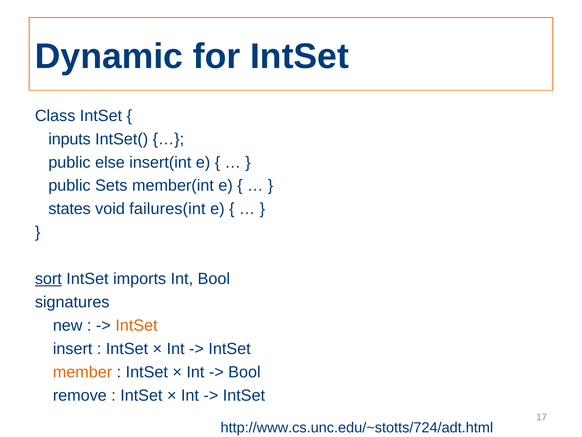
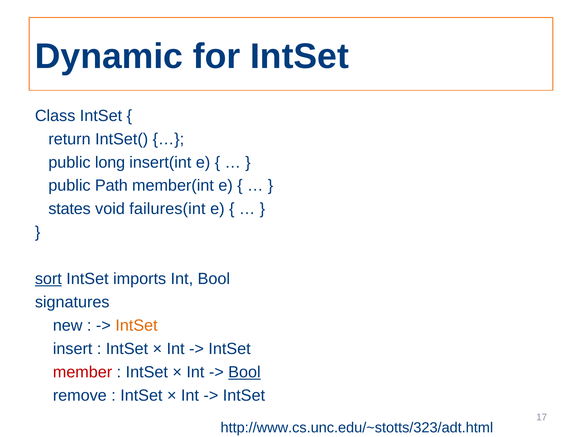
inputs: inputs -> return
else: else -> long
Sets: Sets -> Path
member colour: orange -> red
Bool at (244, 372) underline: none -> present
http://www.cs.unc.edu/~stotts/724/adt.html: http://www.cs.unc.edu/~stotts/724/adt.html -> http://www.cs.unc.edu/~stotts/323/adt.html
